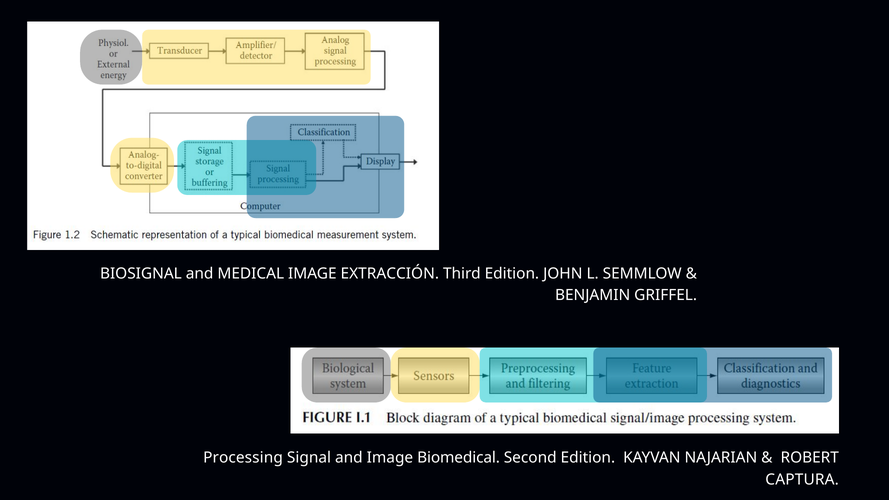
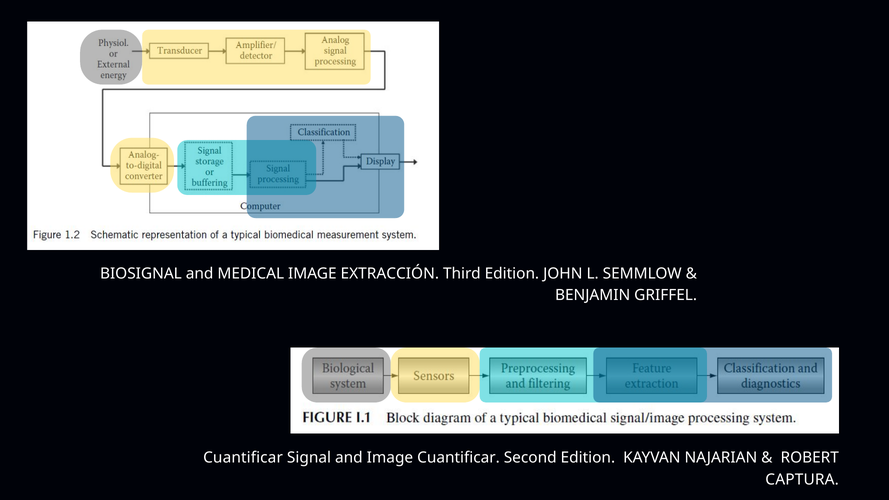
Processing at (243, 458): Processing -> Cuantificar
Image Biomedical: Biomedical -> Cuantificar
